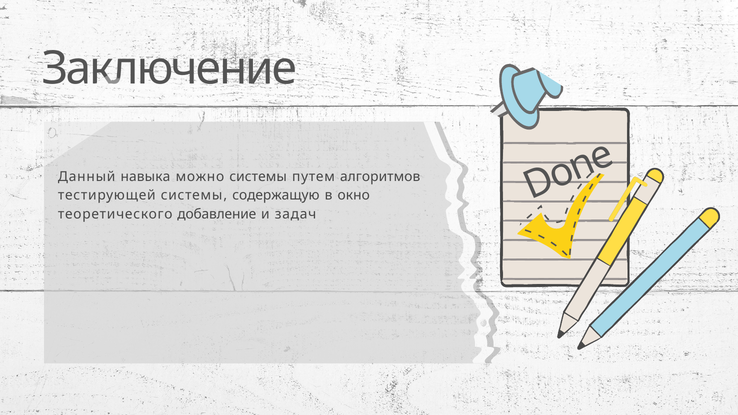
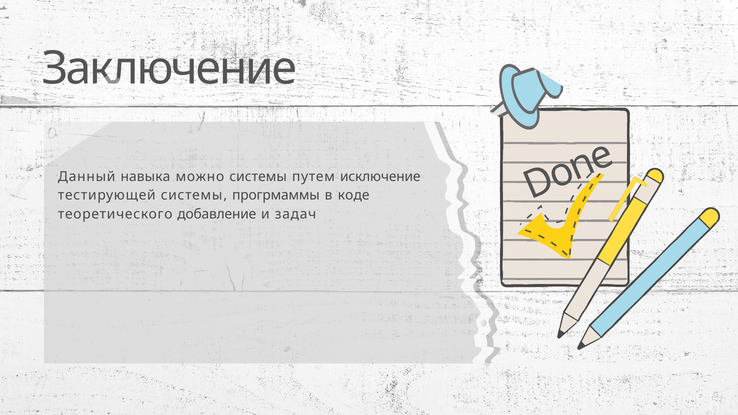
алгоритмов: алгоритмов -> исключение
содержащую: содержащую -> прогрмаммы
окно: окно -> коде
